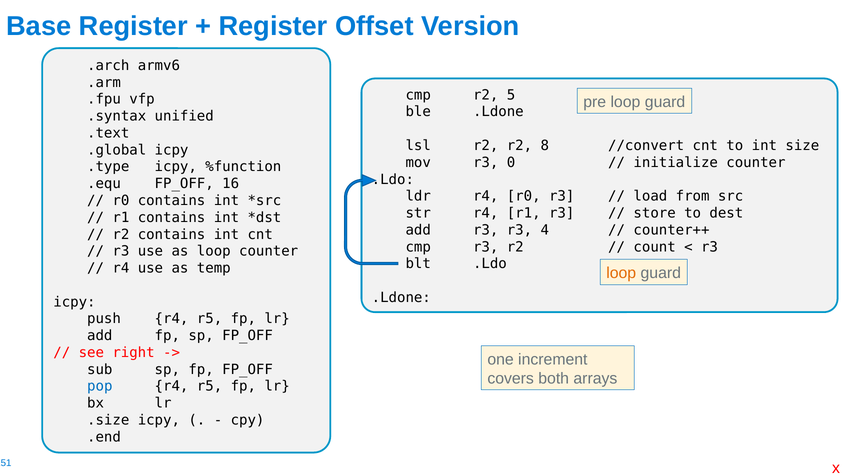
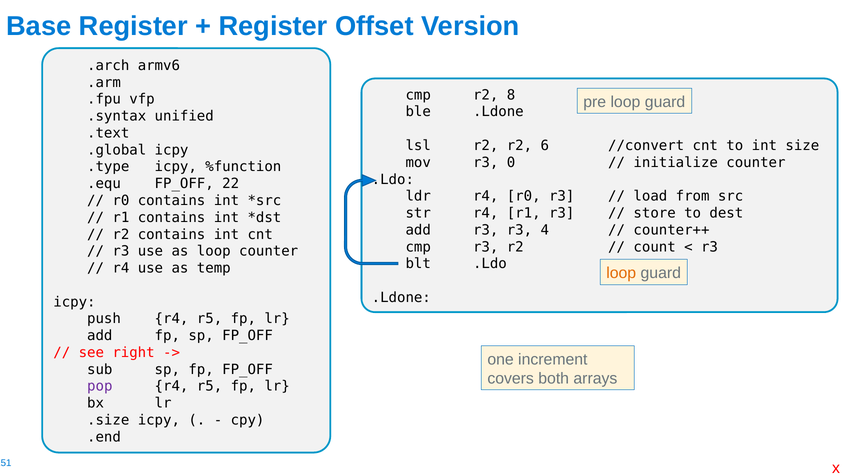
5: 5 -> 8
8: 8 -> 6
16: 16 -> 22
pop colour: blue -> purple
